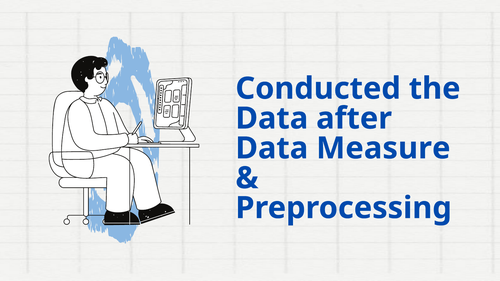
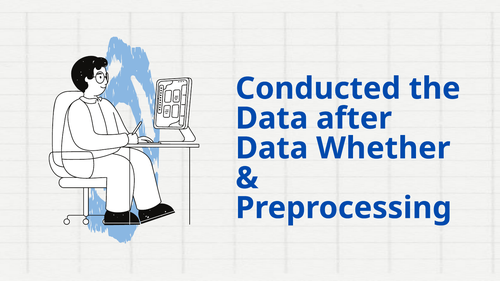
Measure: Measure -> Whether
